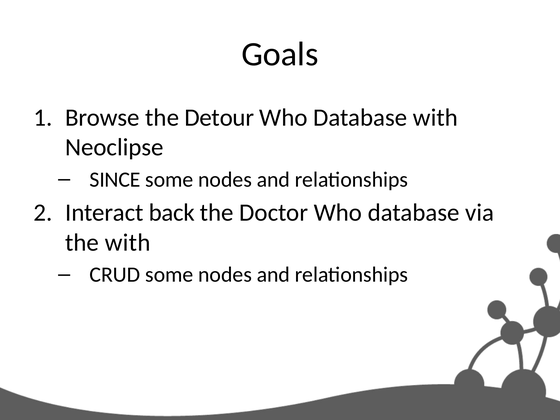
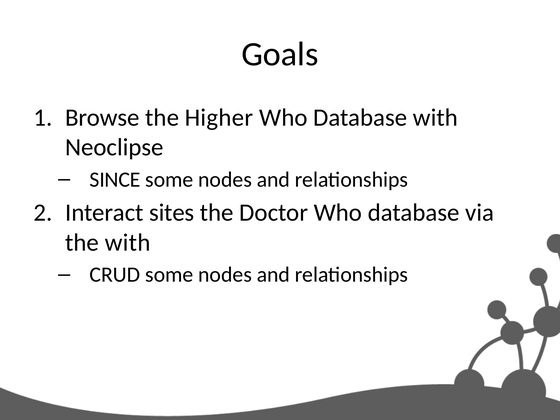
Detour: Detour -> Higher
back: back -> sites
